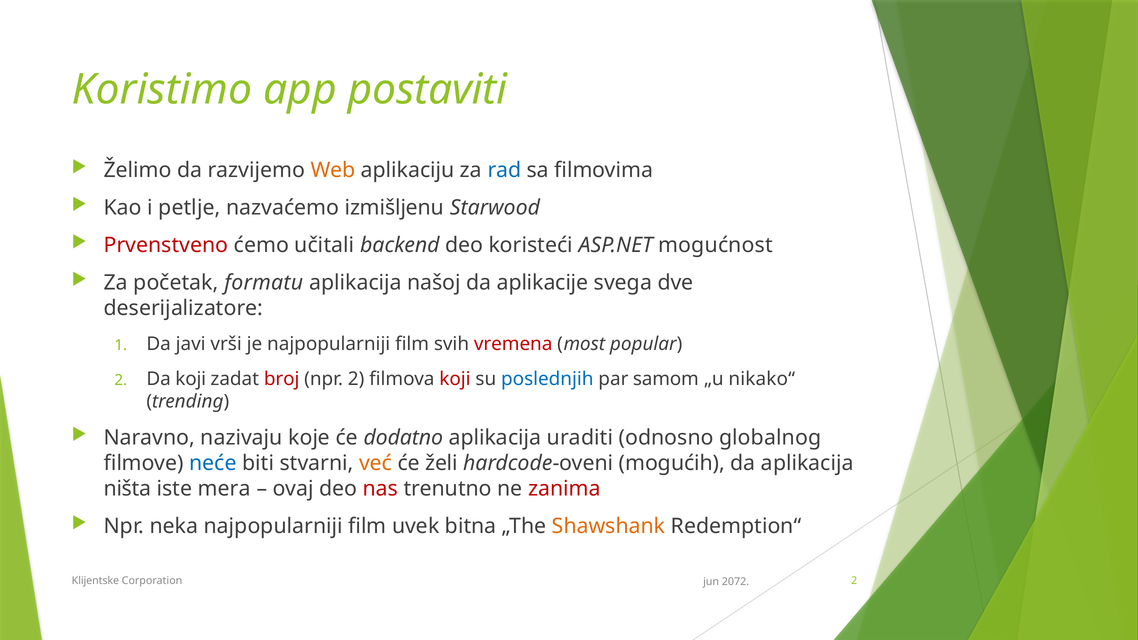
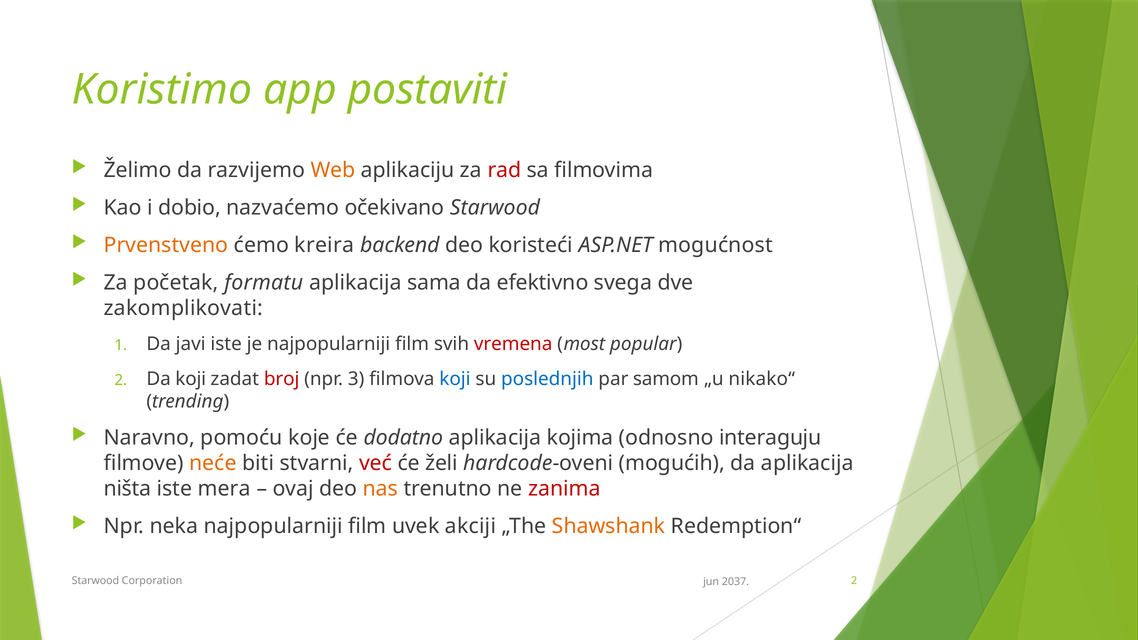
rad colour: blue -> red
petlje: petlje -> dobio
izmišljenu: izmišljenu -> očekivano
Prvenstveno colour: red -> orange
učitali: učitali -> kreira
našoj: našoj -> sama
aplikacije: aplikacije -> efektivno
deserijalizatore: deserijalizatore -> zakomplikovati
javi vrši: vrši -> iste
npr 2: 2 -> 3
koji at (455, 379) colour: red -> blue
nazivaju: nazivaju -> pomoću
uraditi: uraditi -> kojima
globalnog: globalnog -> interaguju
neće colour: blue -> orange
već colour: orange -> red
nas colour: red -> orange
bitna: bitna -> akciji
Klijentske at (95, 581): Klijentske -> Starwood
2072: 2072 -> 2037
